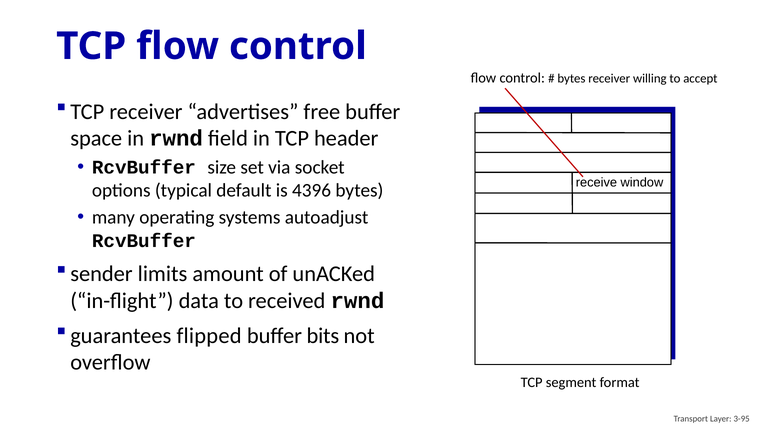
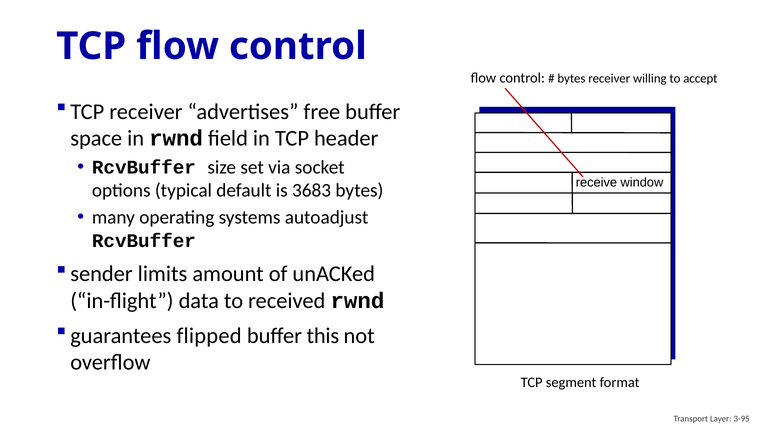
4396: 4396 -> 3683
bits: bits -> this
